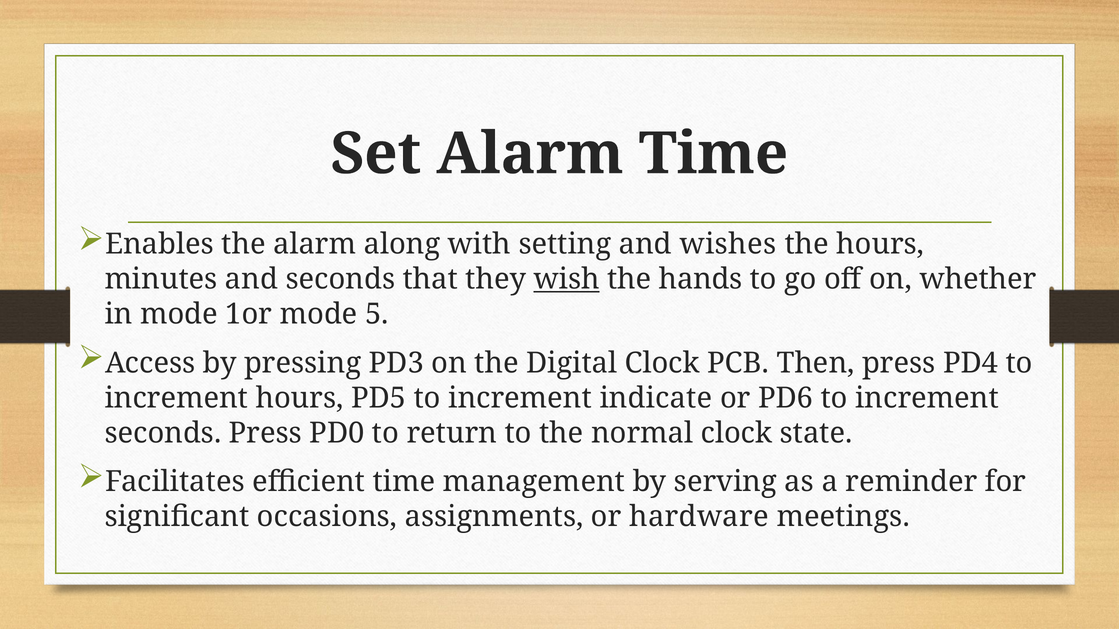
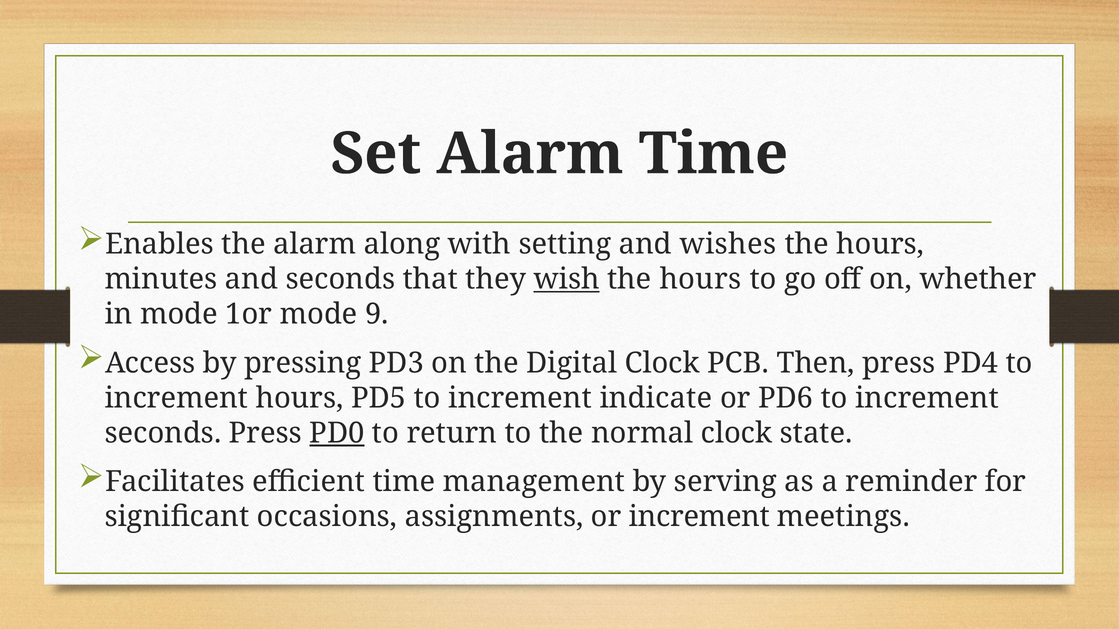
hands at (701, 279): hands -> hours
5: 5 -> 9
PD0 underline: none -> present
or hardware: hardware -> increment
